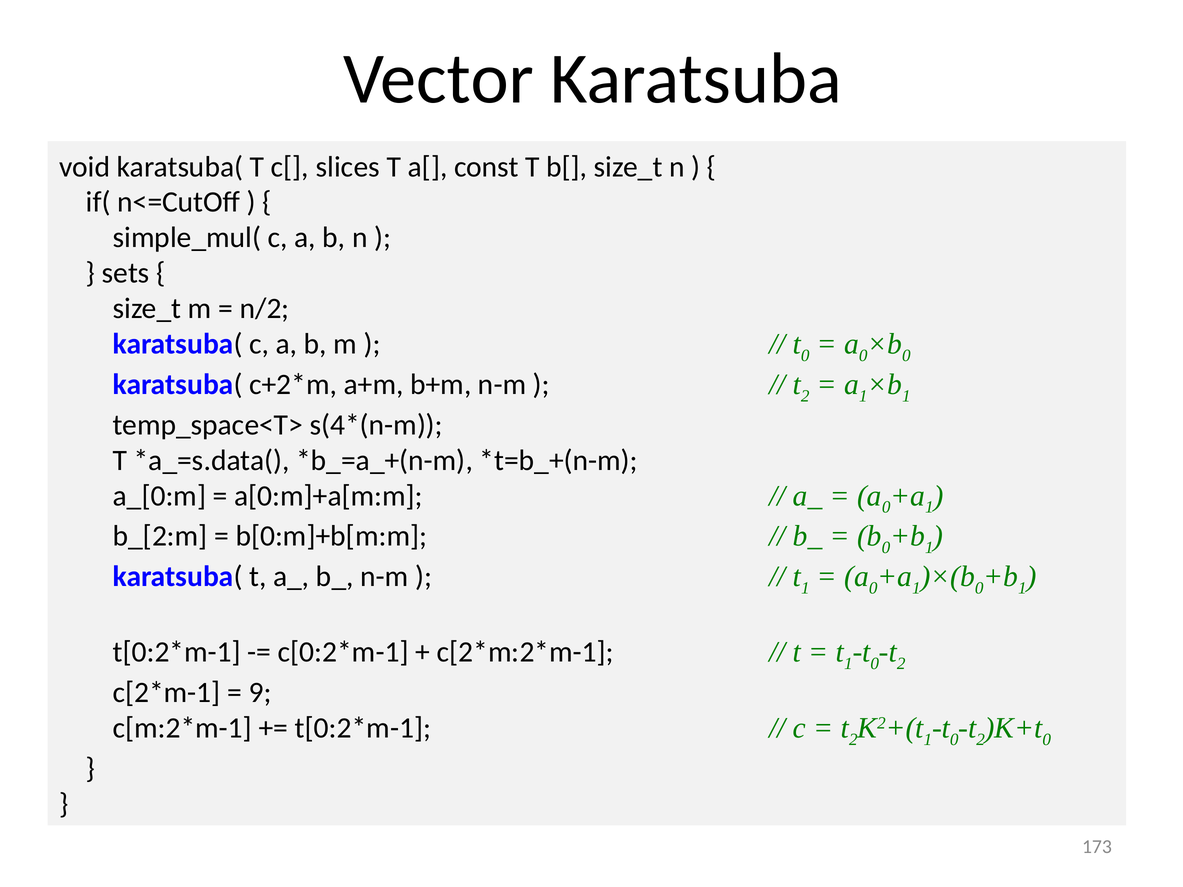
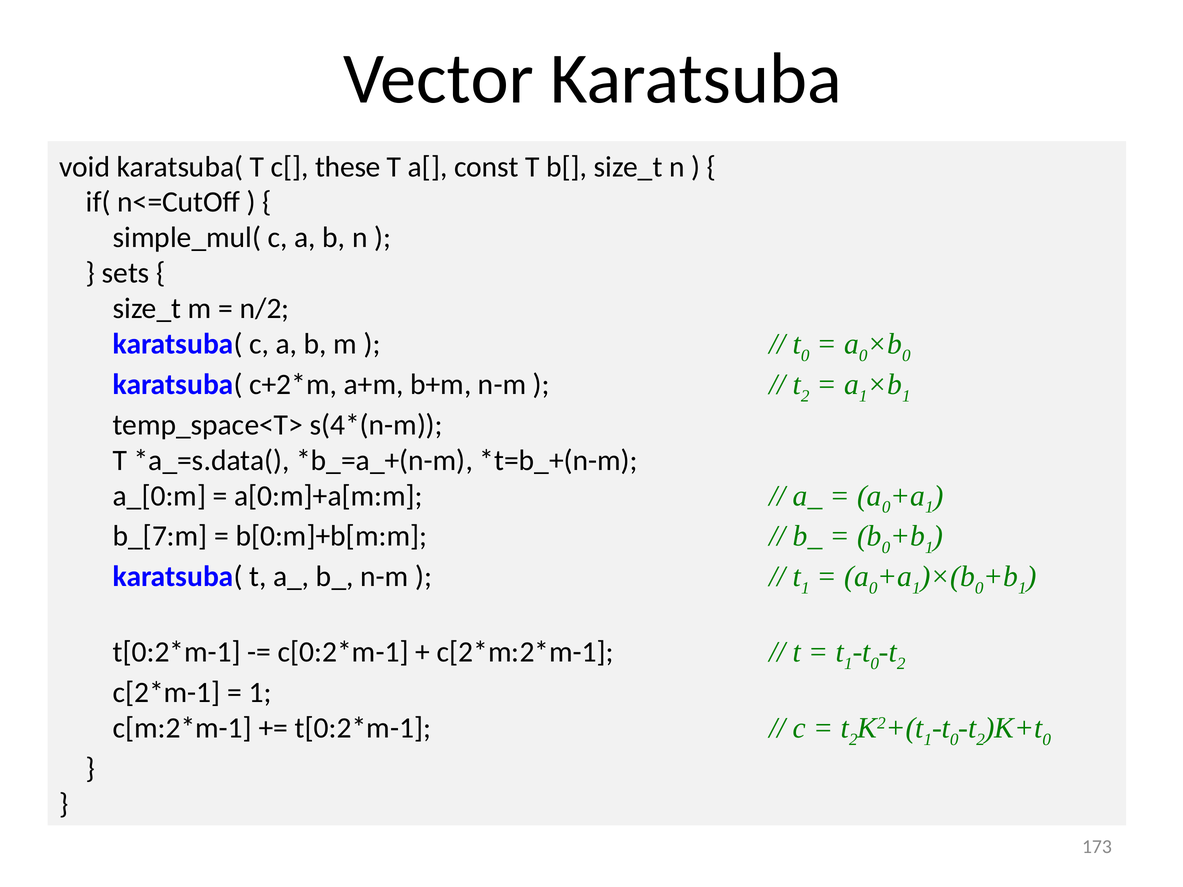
slices: slices -> these
b_[2:m: b_[2:m -> b_[7:m
9 at (260, 693): 9 -> 1
